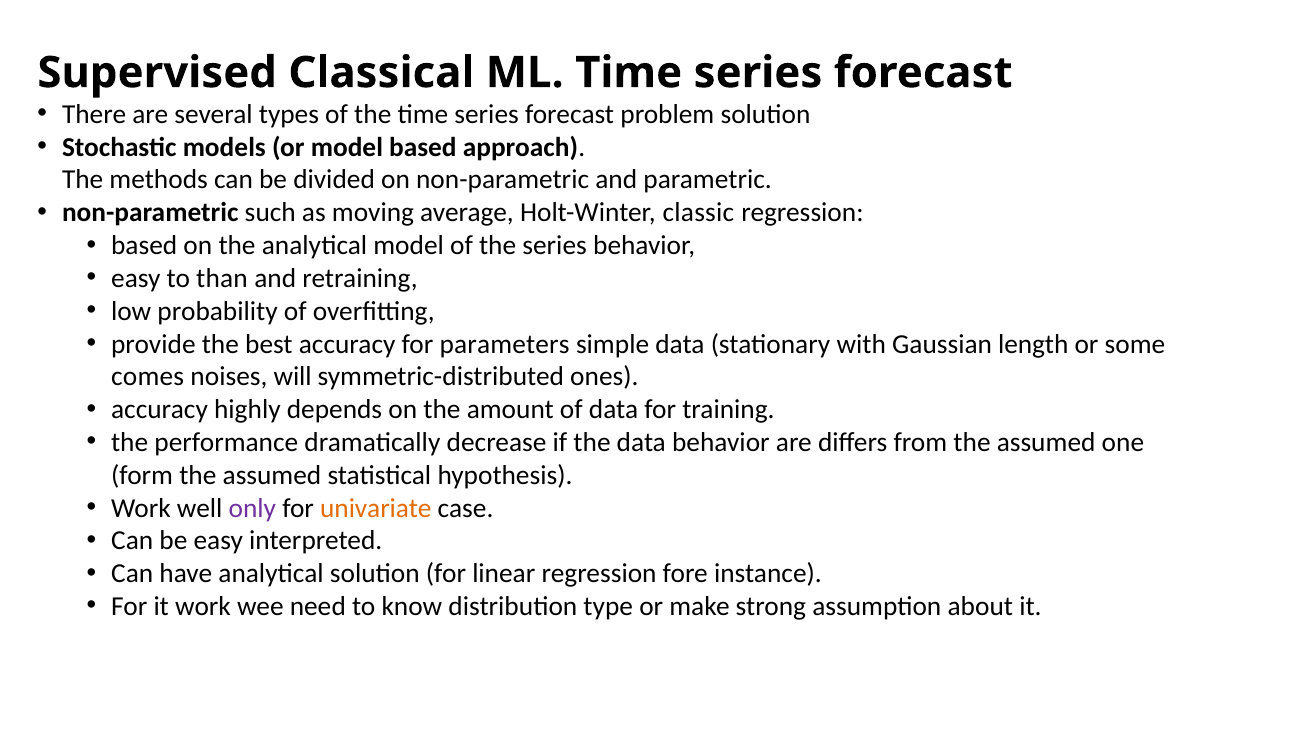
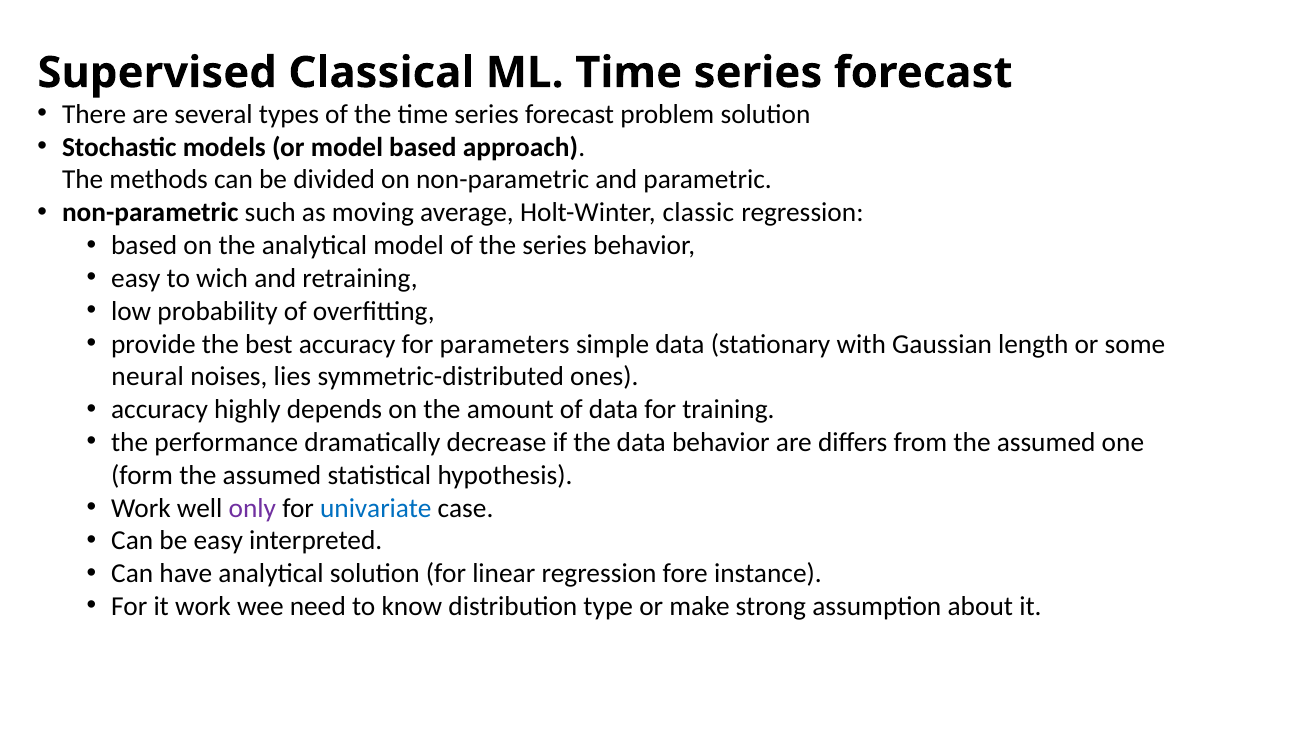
than: than -> wich
comes: comes -> neural
will: will -> lies
univariate colour: orange -> blue
